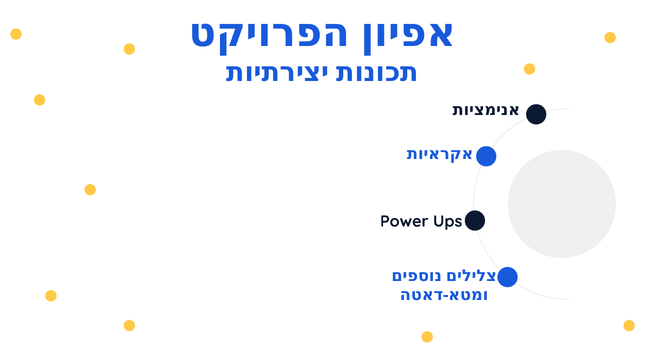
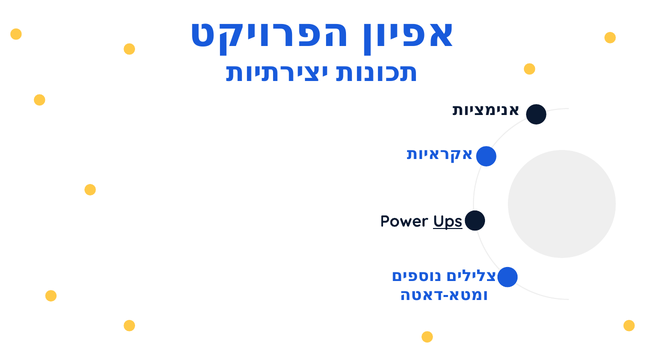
Ups underline: none -> present
